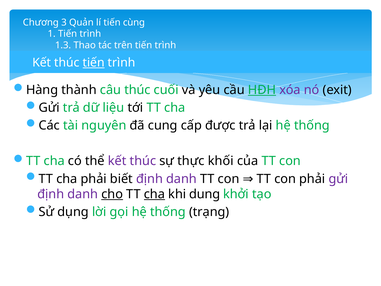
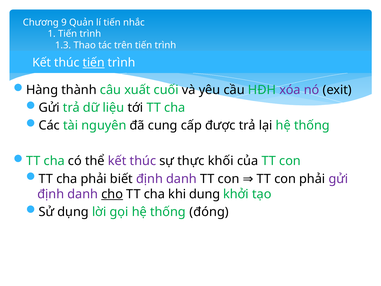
3: 3 -> 9
cùng: cùng -> nhắc
câu thúc: thúc -> xuất
HĐH underline: present -> none
cha at (154, 194) underline: present -> none
trạng: trạng -> đóng
